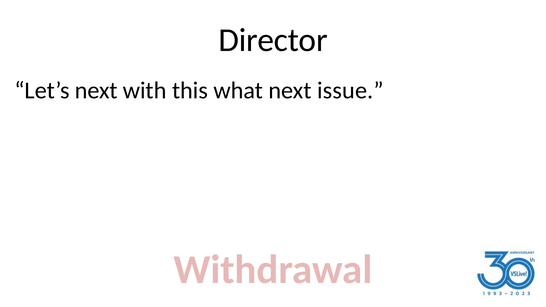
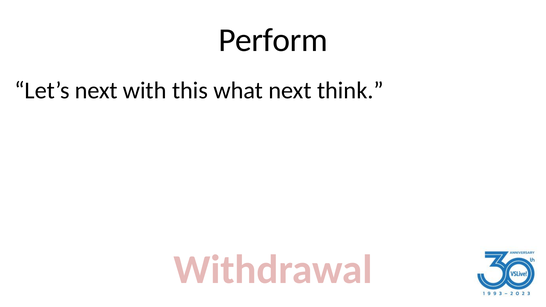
Director: Director -> Perform
issue: issue -> think
